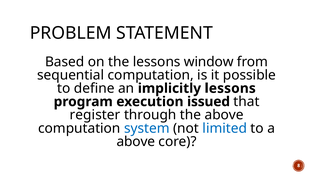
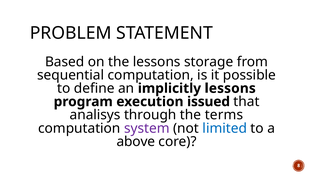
window: window -> storage
register: register -> analisys
the above: above -> terms
system colour: blue -> purple
